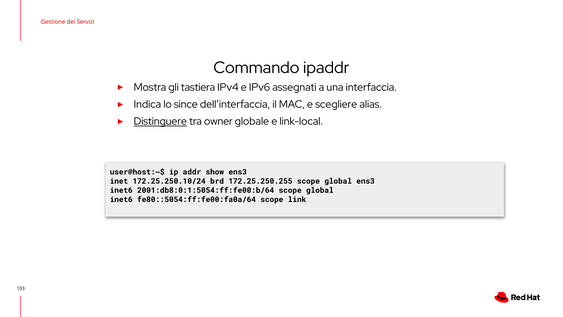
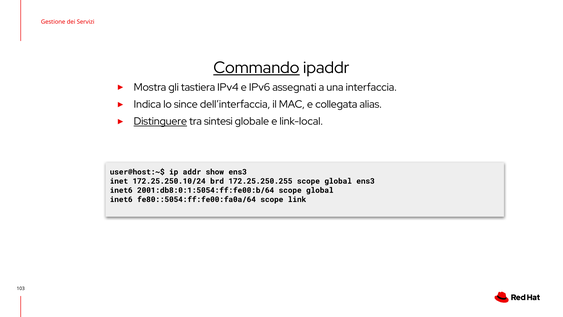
Commando underline: none -> present
scegliere: scegliere -> collegata
owner: owner -> sintesi
